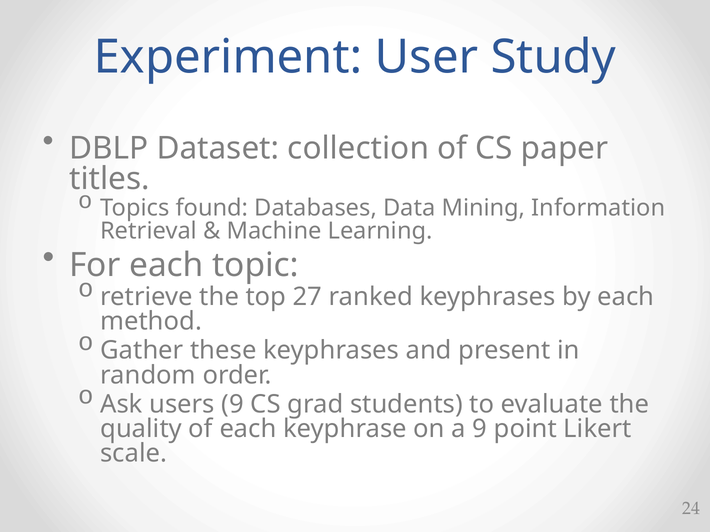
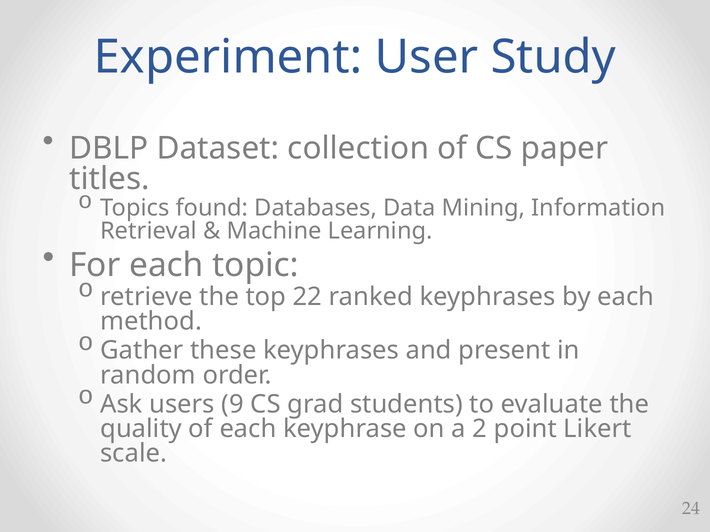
27: 27 -> 22
a 9: 9 -> 2
